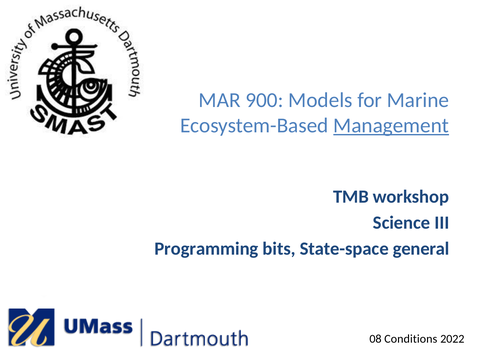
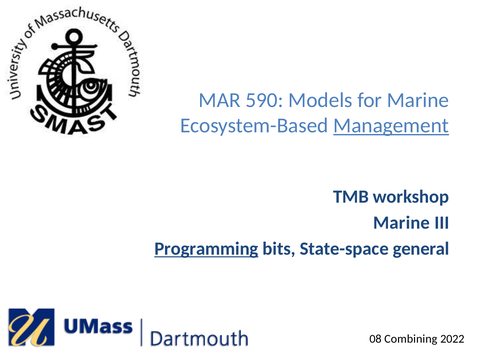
900: 900 -> 590
Science at (402, 223): Science -> Marine
Programming underline: none -> present
Conditions: Conditions -> Combining
